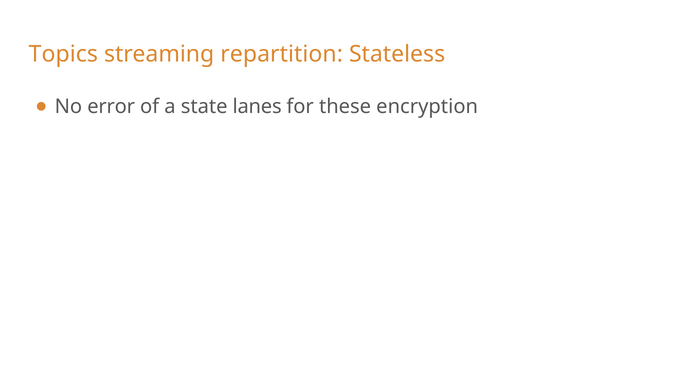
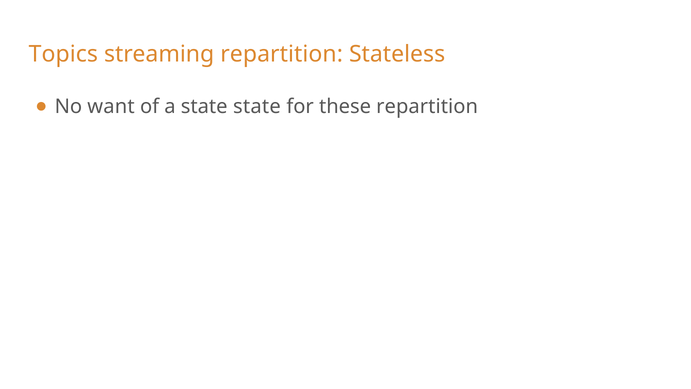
error: error -> want
state lanes: lanes -> state
these encryption: encryption -> repartition
